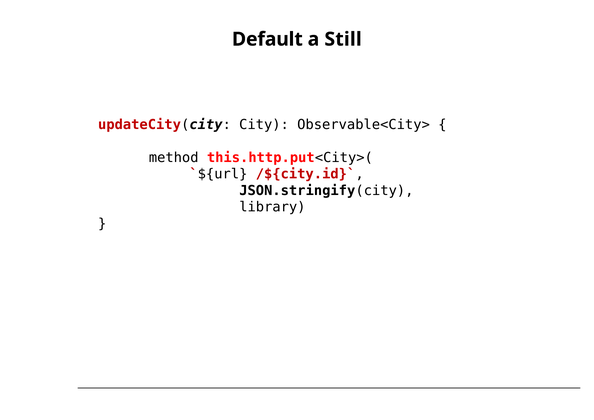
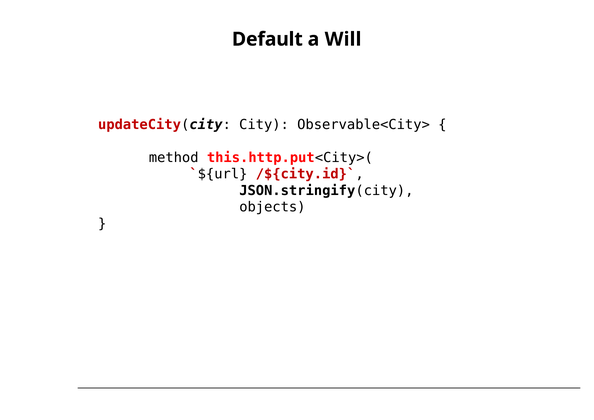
Still: Still -> Will
library: library -> objects
